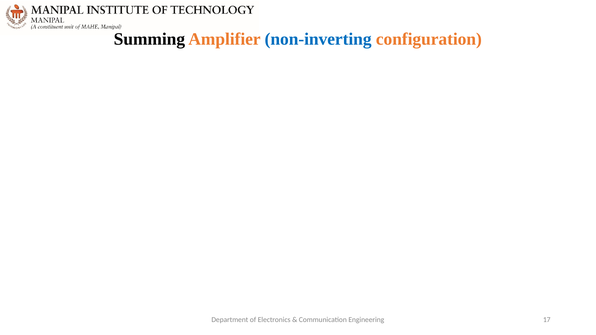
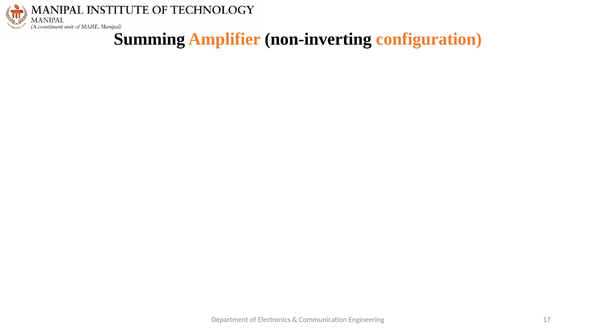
non-inverting colour: blue -> black
